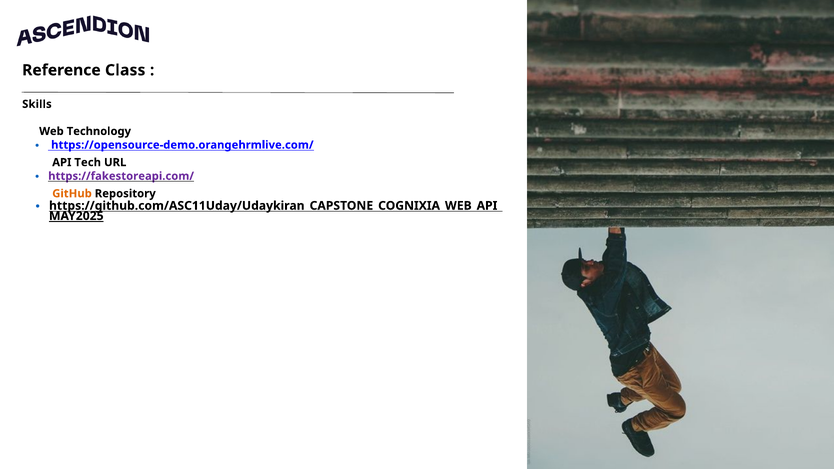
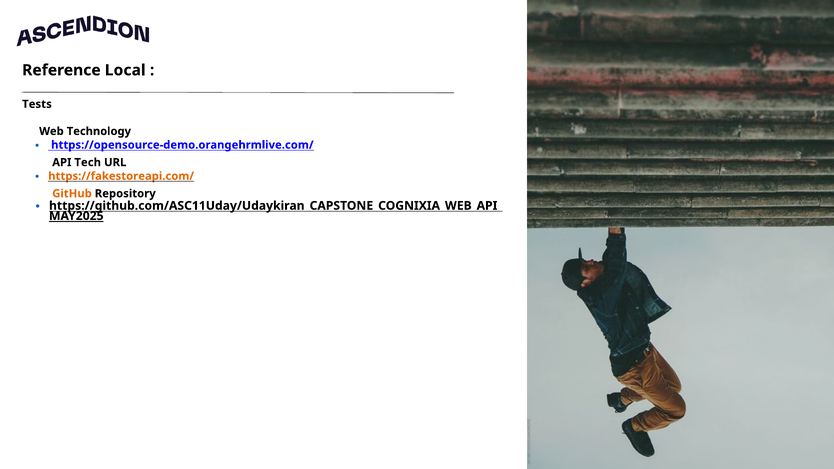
Class: Class -> Local
Skills: Skills -> Tests
https://fakestoreapi.com/ colour: purple -> orange
